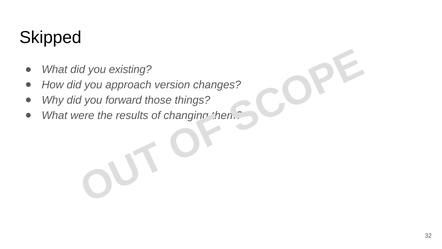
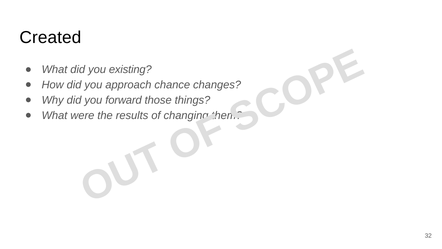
Skipped: Skipped -> Created
version: version -> chance
